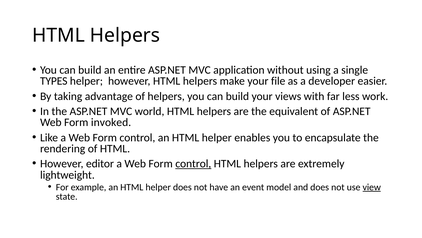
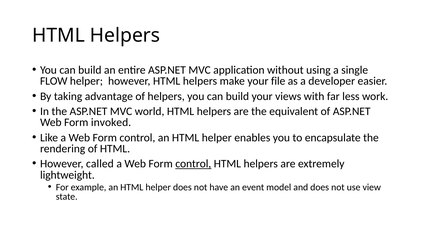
TYPES: TYPES -> FLOW
editor: editor -> called
view underline: present -> none
